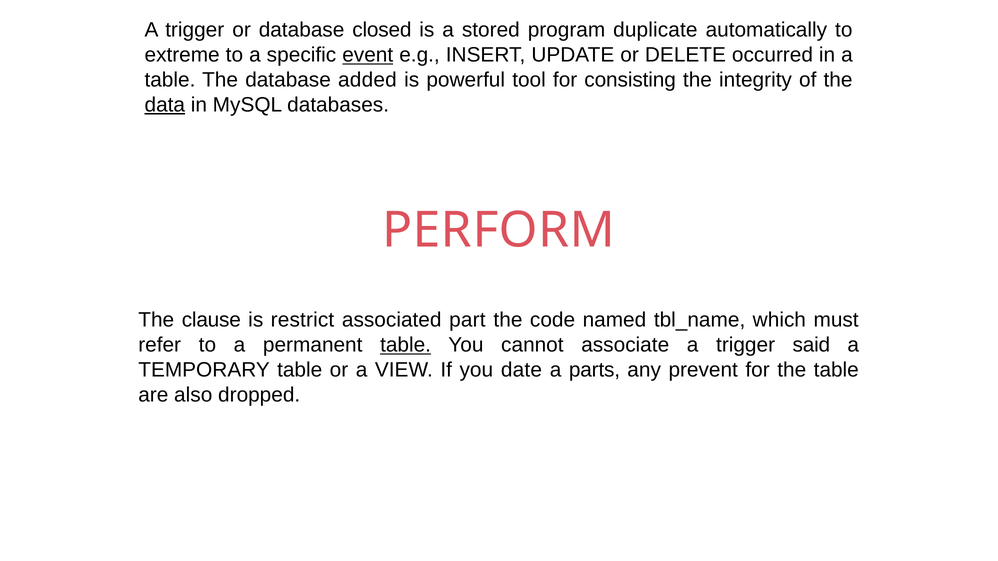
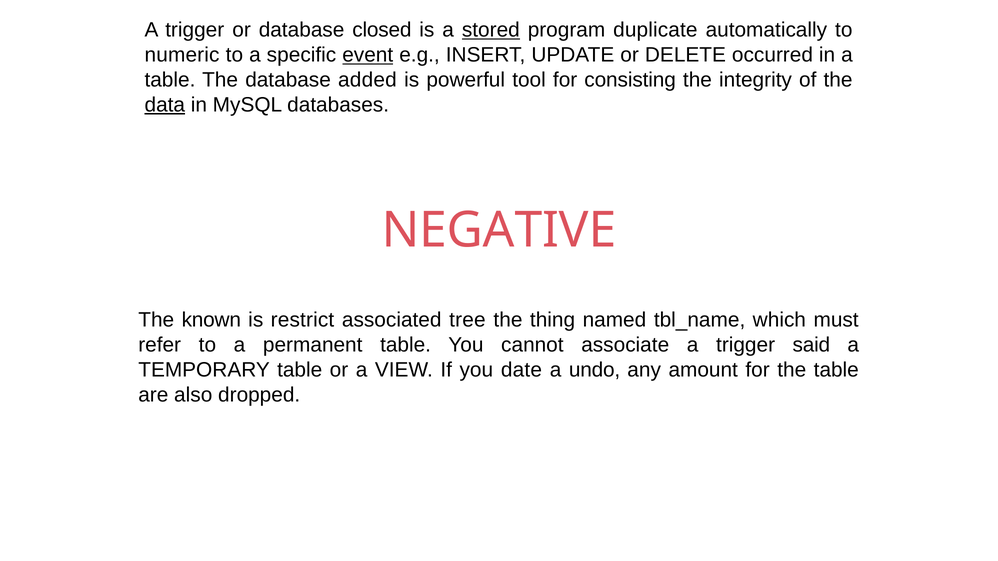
stored underline: none -> present
extreme: extreme -> numeric
PERFORM: PERFORM -> NEGATIVE
clause: clause -> known
part: part -> tree
code: code -> thing
table at (406, 345) underline: present -> none
parts: parts -> undo
prevent: prevent -> amount
